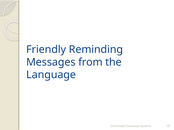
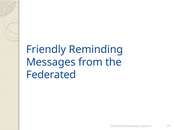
Language: Language -> Federated
